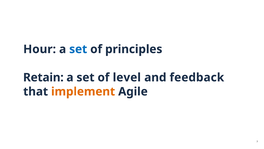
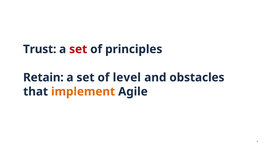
Hour: Hour -> Trust
set at (78, 49) colour: blue -> red
feedback: feedback -> obstacles
